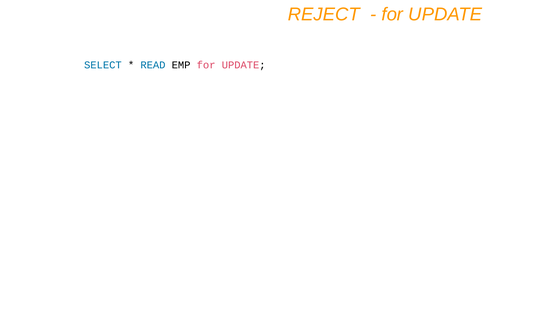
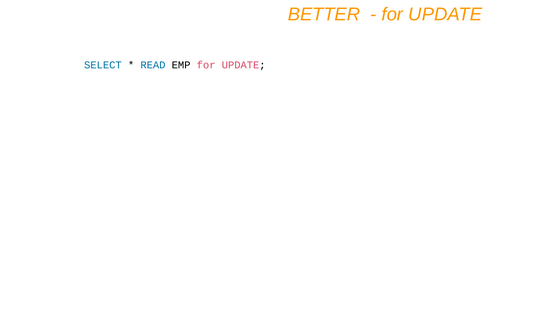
REJECT: REJECT -> BETTER
